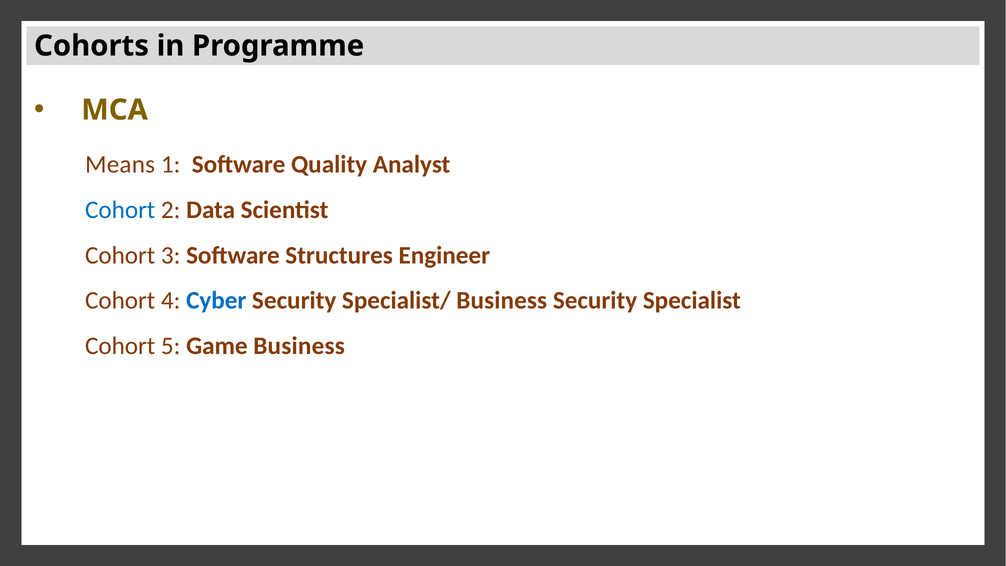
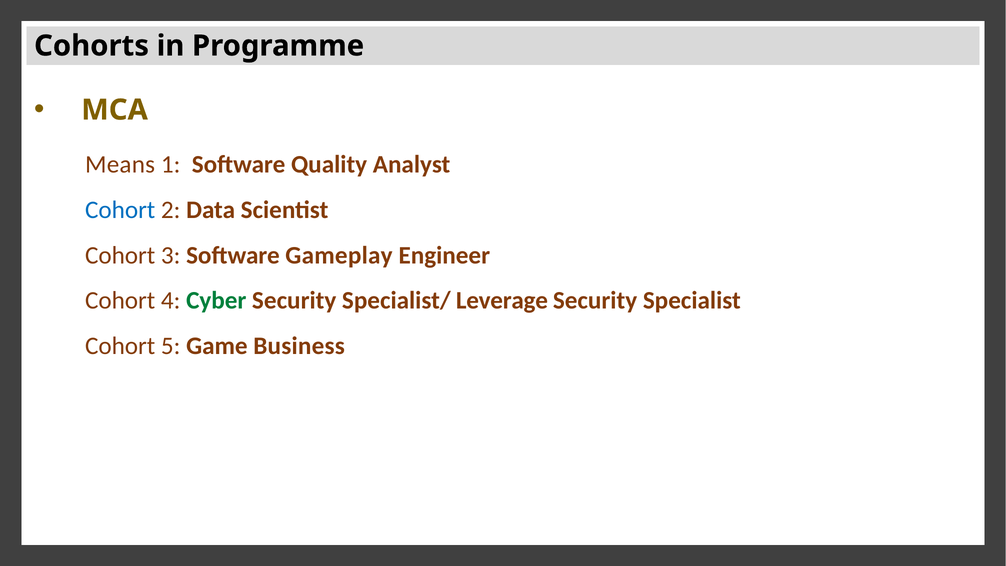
Structures: Structures -> Gameplay
Cyber colour: blue -> green
Specialist/ Business: Business -> Leverage
